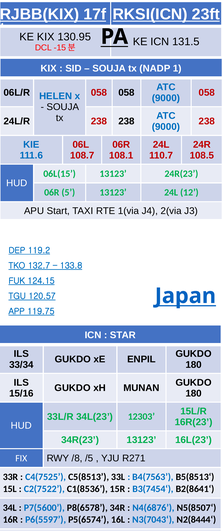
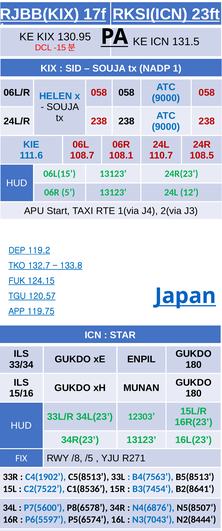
C4(7525: C4(7525 -> C4(1902
